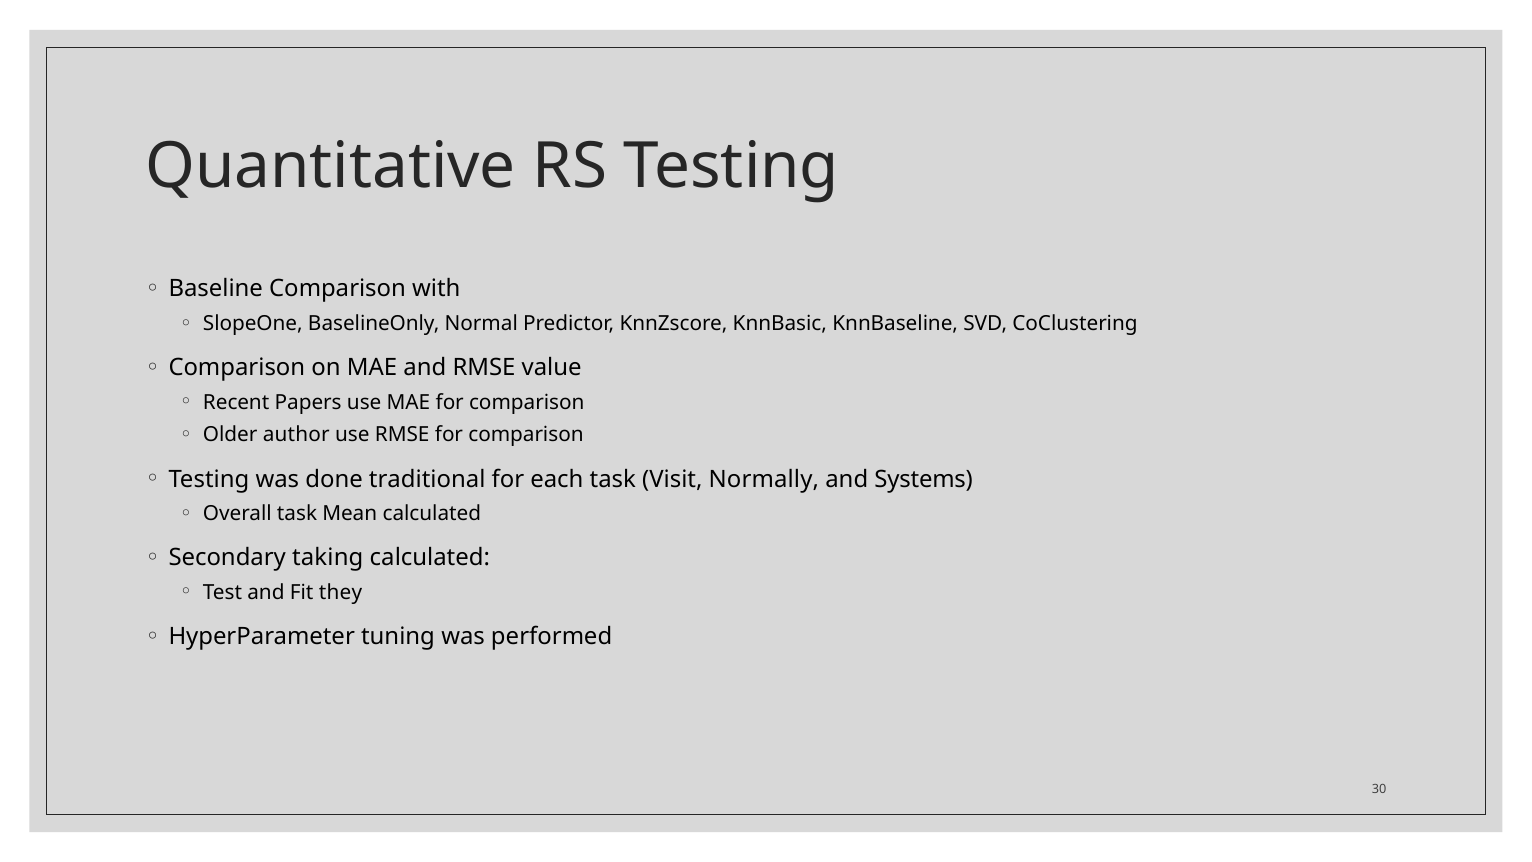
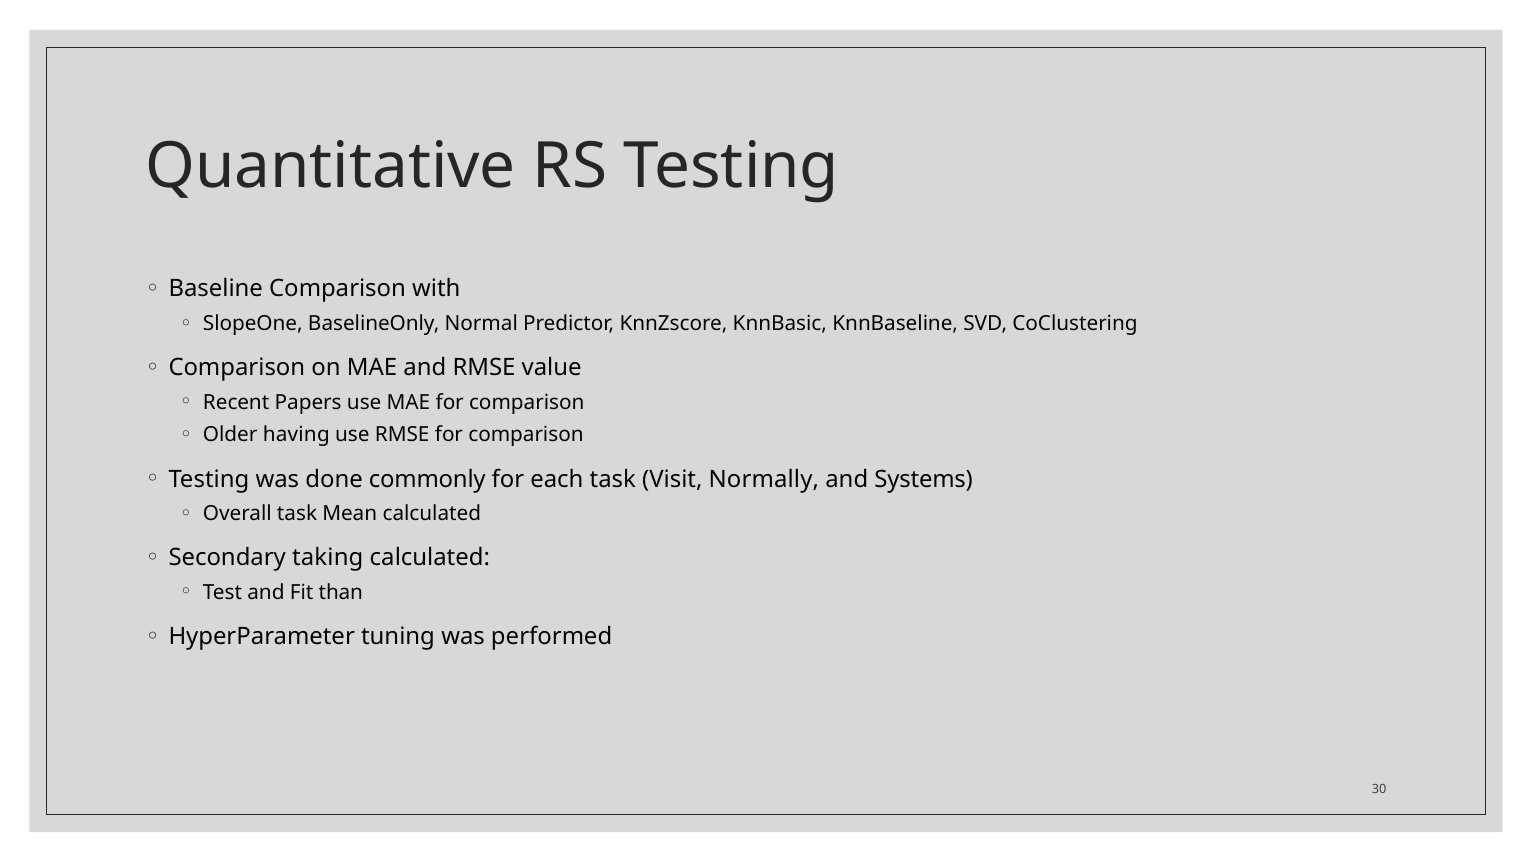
author: author -> having
traditional: traditional -> commonly
they: they -> than
